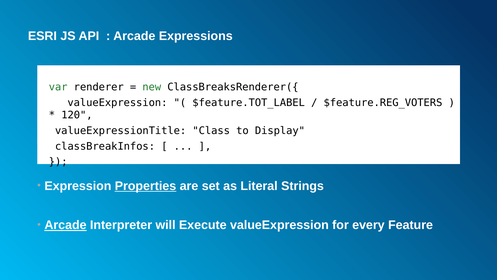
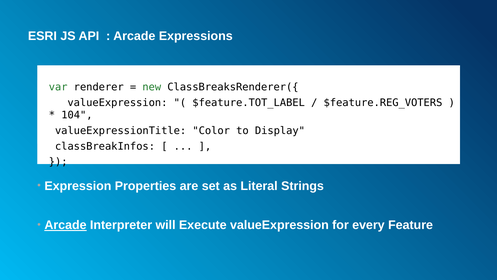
120: 120 -> 104
Class: Class -> Color
Properties underline: present -> none
